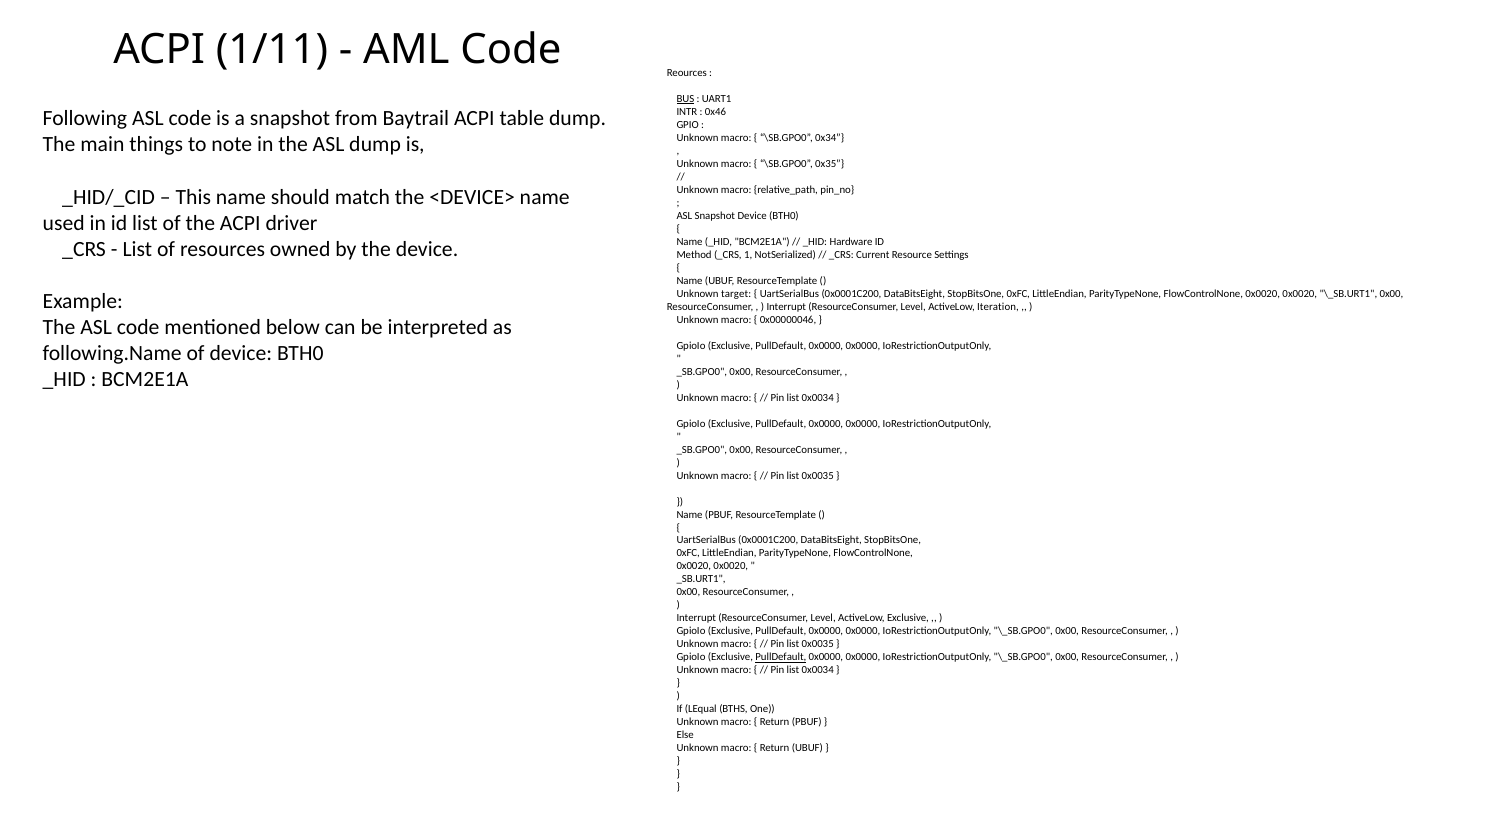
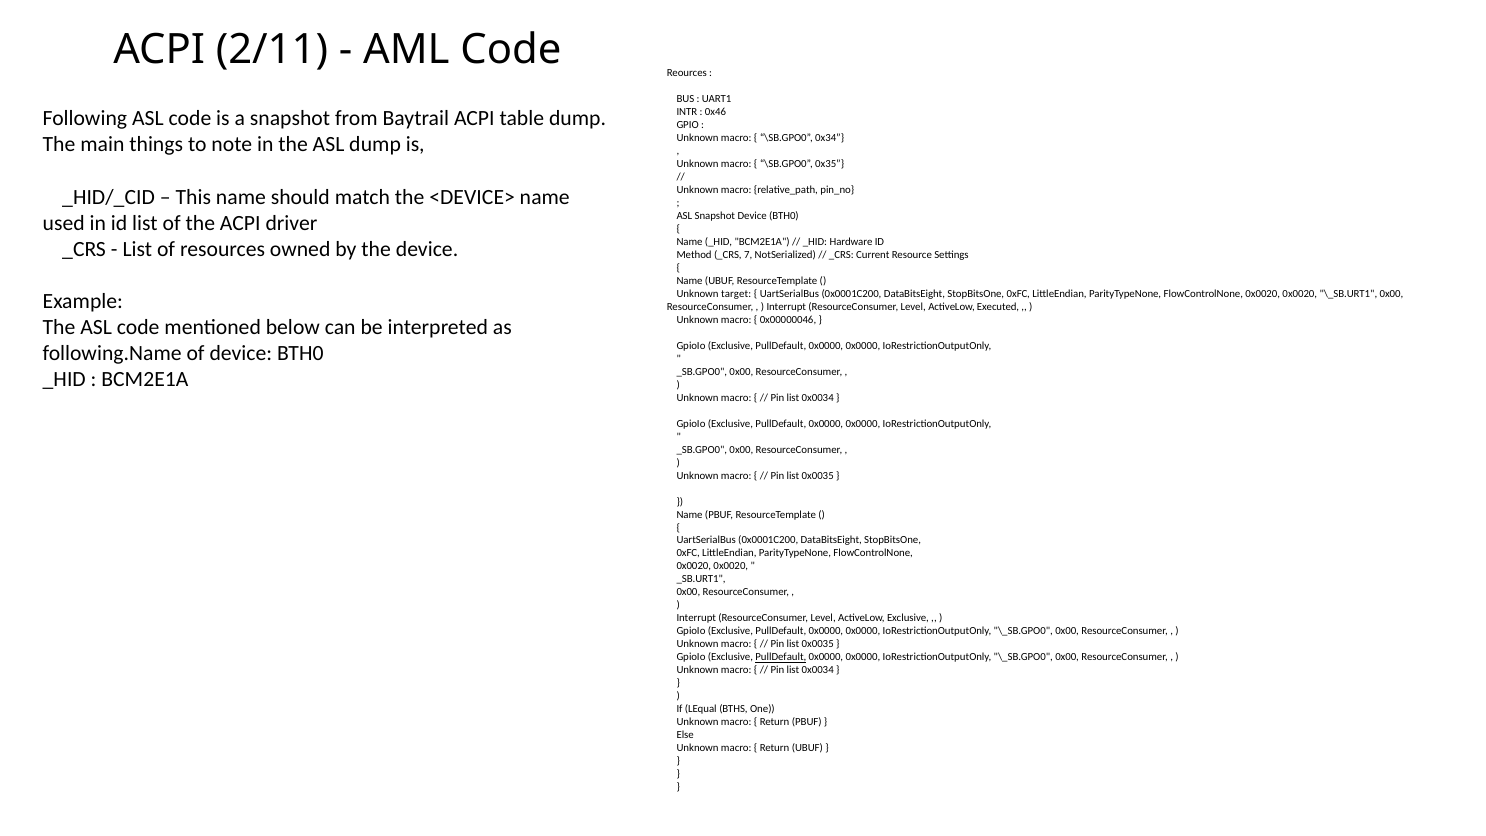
1/11: 1/11 -> 2/11
BUS underline: present -> none
1: 1 -> 7
Iteration: Iteration -> Executed
